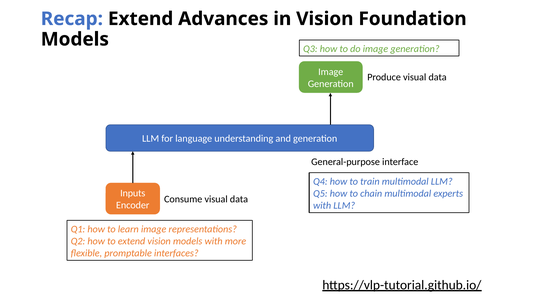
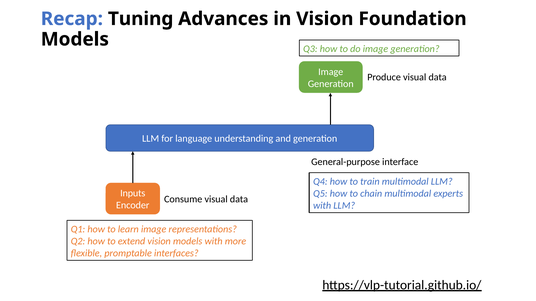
Recap Extend: Extend -> Tuning
